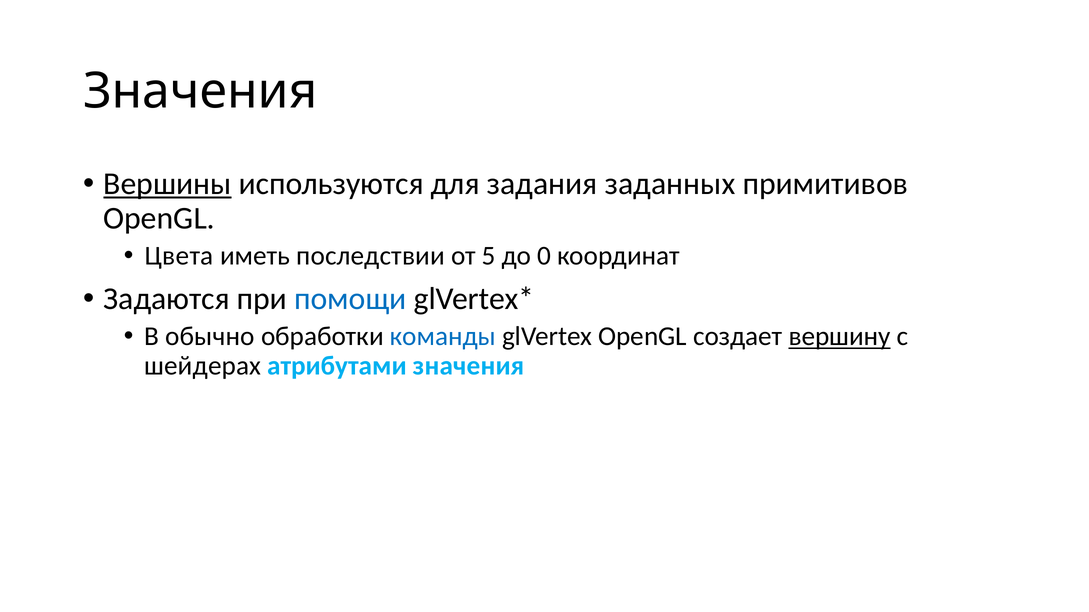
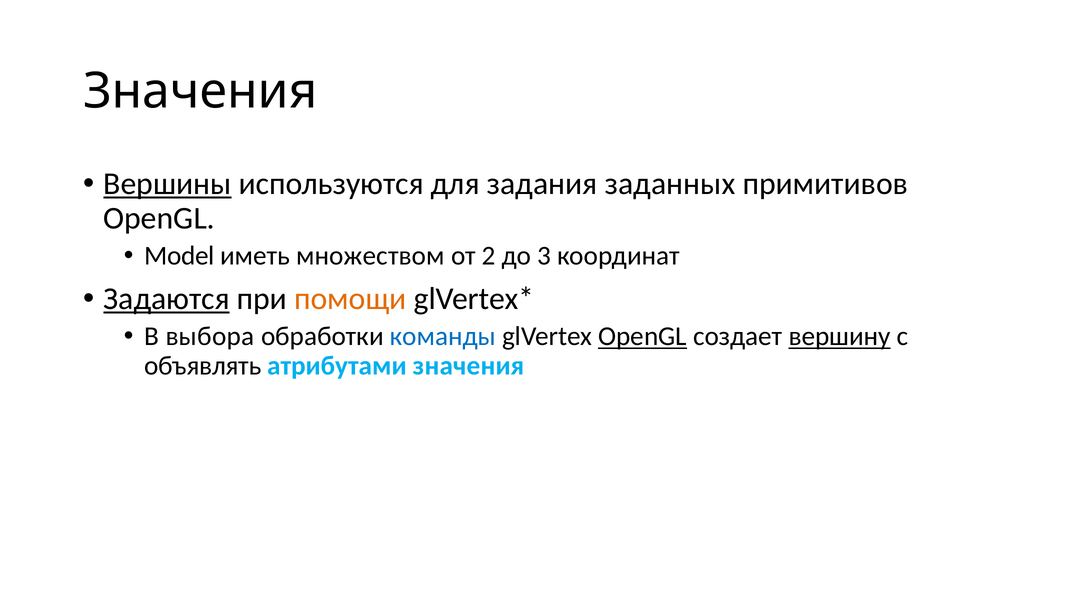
Цвета: Цвета -> Model
последствии: последствии -> множеством
5: 5 -> 2
0: 0 -> 3
Задаются underline: none -> present
помощи colour: blue -> orange
обычно: обычно -> выбора
OpenGL at (643, 337) underline: none -> present
шейдерах: шейдерах -> объявлять
